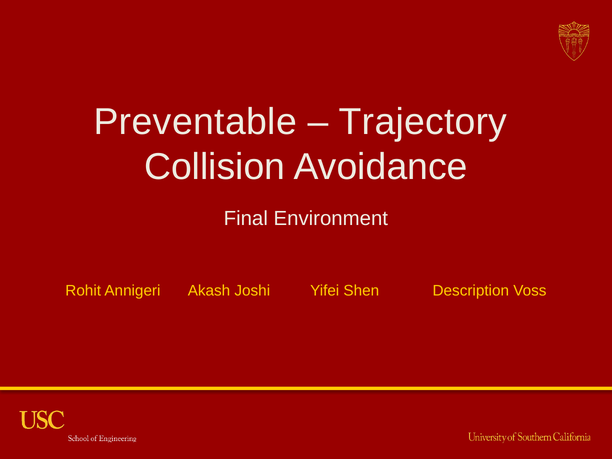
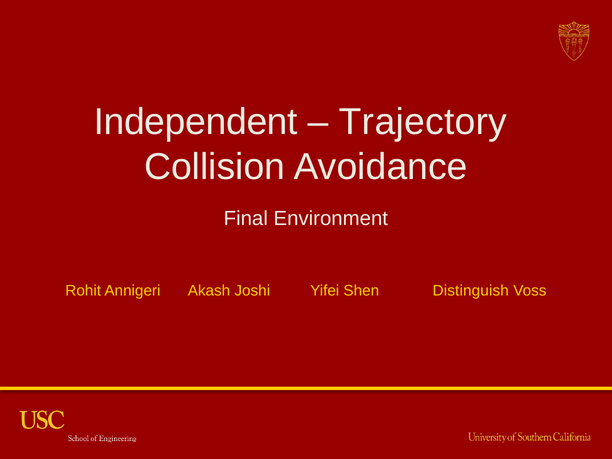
Preventable: Preventable -> Independent
Description: Description -> Distinguish
